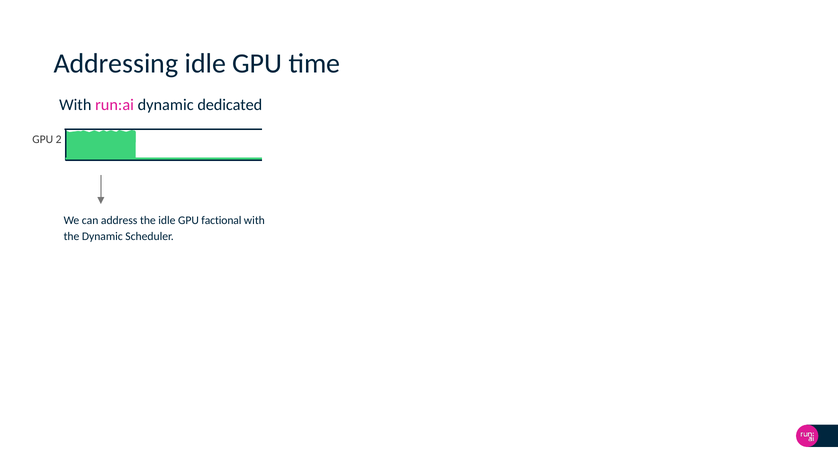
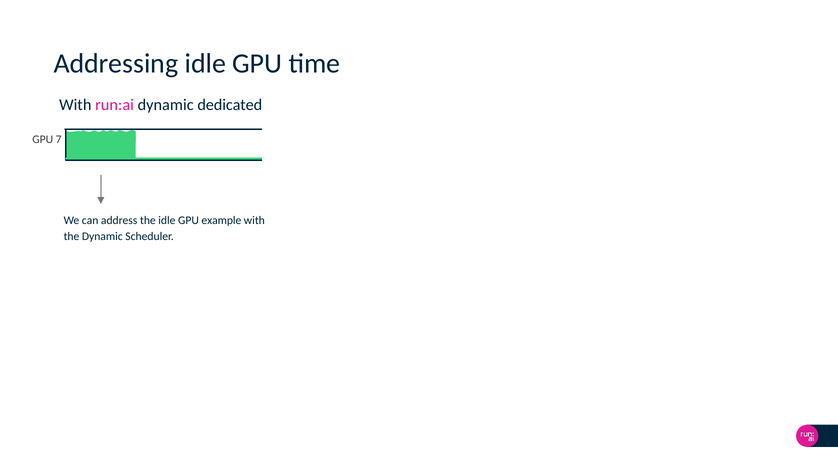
2: 2 -> 7
factional: factional -> example
